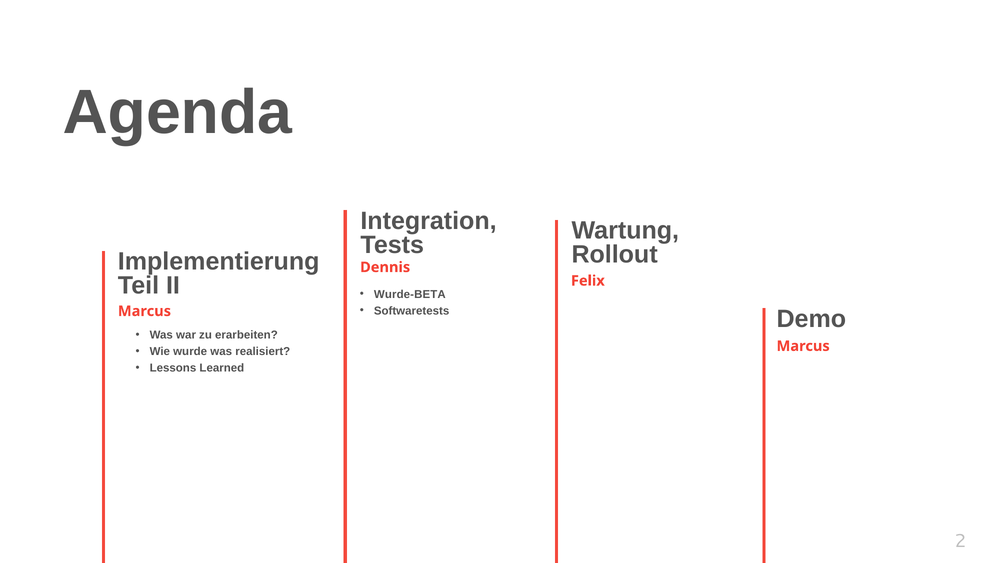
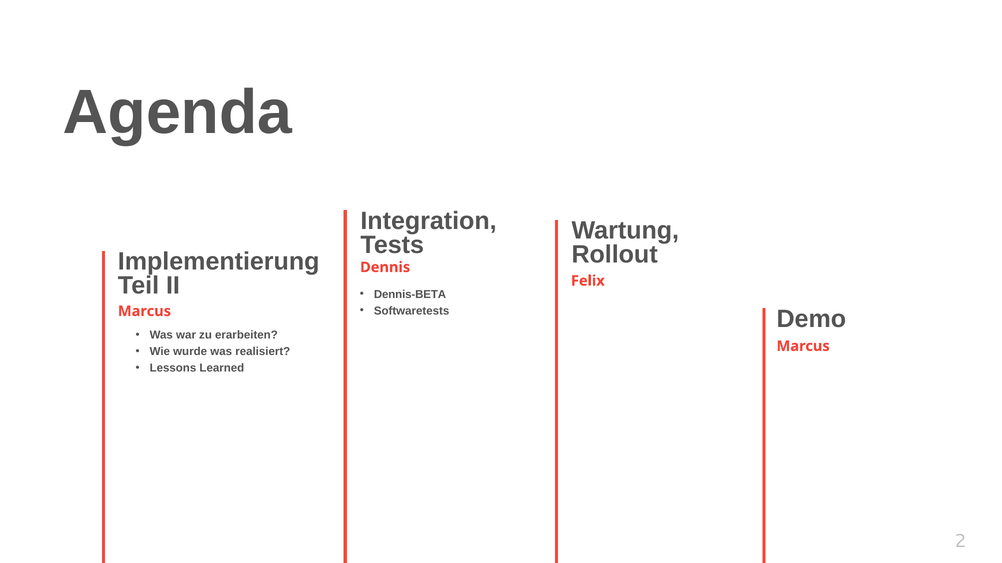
Wurde-BETA: Wurde-BETA -> Dennis-BETA
